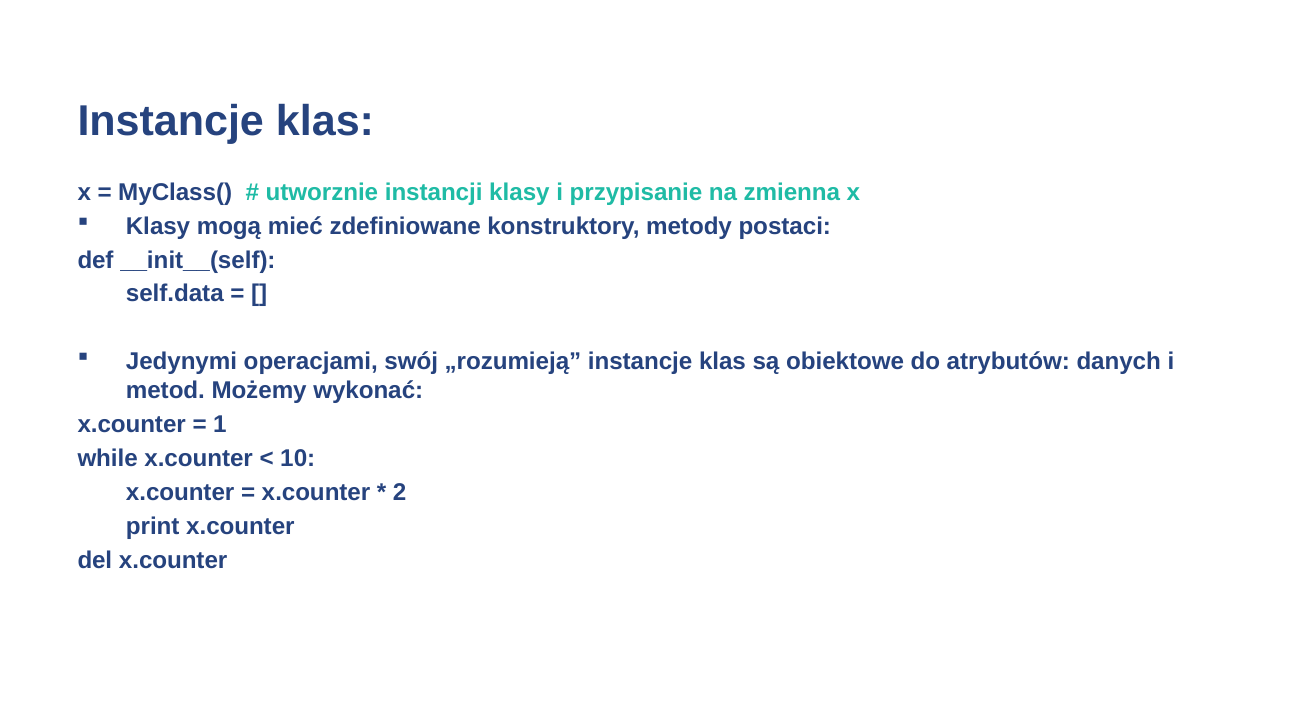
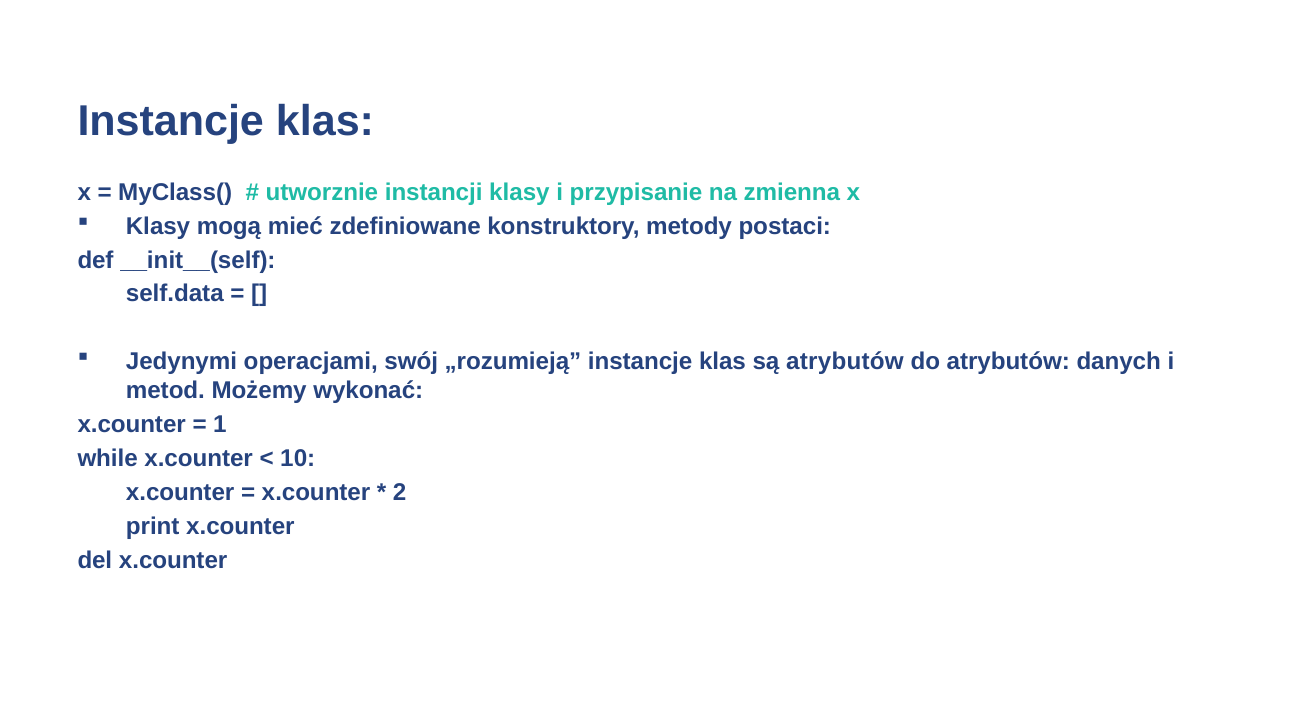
są obiektowe: obiektowe -> atrybutów
